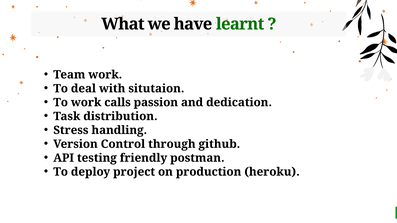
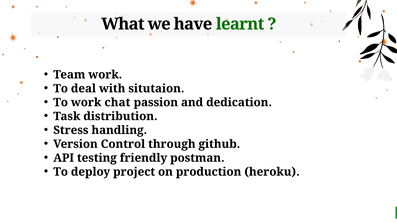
calls: calls -> chat
